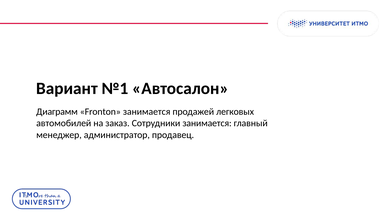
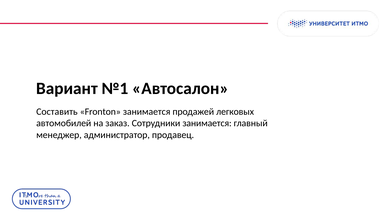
Диаграмм: Диаграмм -> Составить
